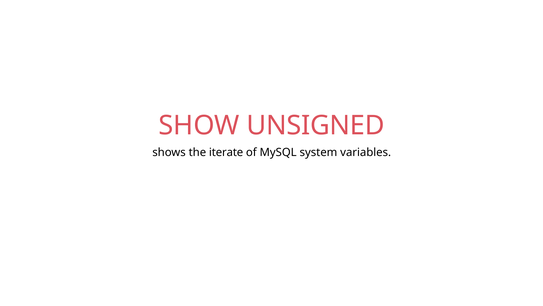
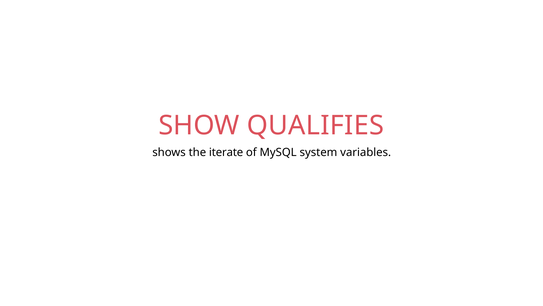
UNSIGNED: UNSIGNED -> QUALIFIES
